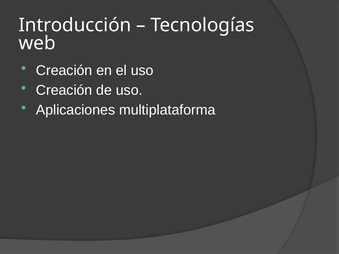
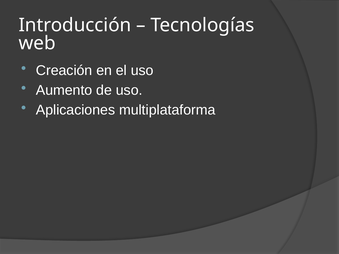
Creación at (64, 90): Creación -> Aumento
